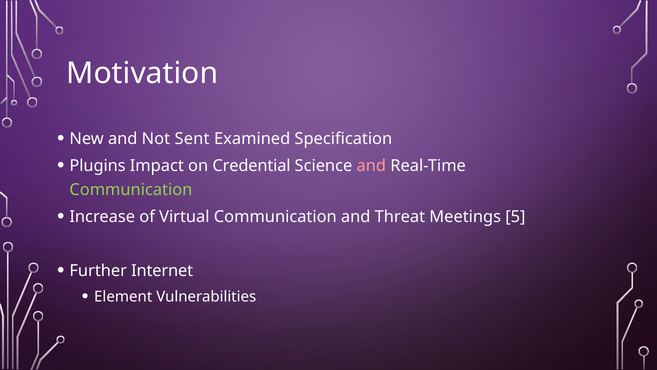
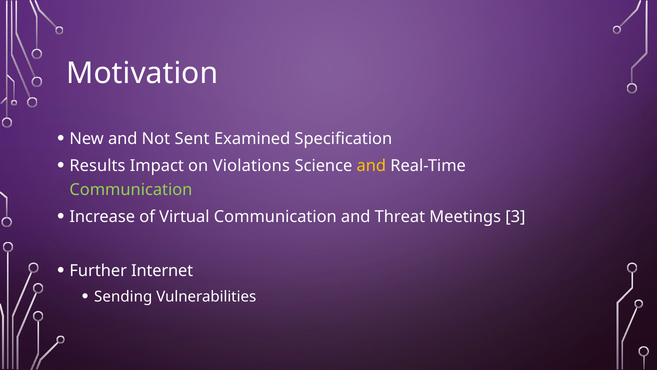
Plugins: Plugins -> Results
Credential: Credential -> Violations
and at (371, 166) colour: pink -> yellow
5: 5 -> 3
Element: Element -> Sending
